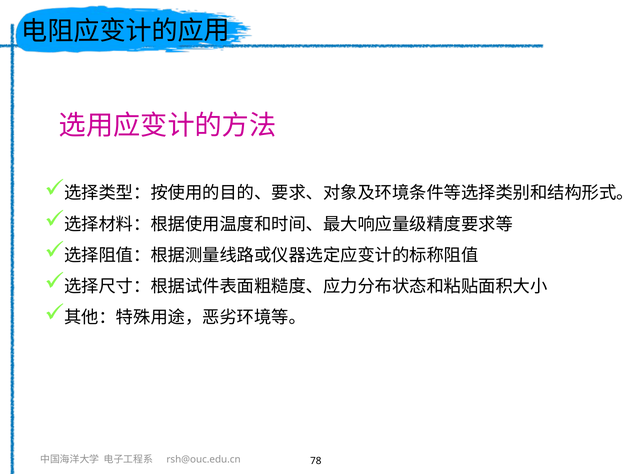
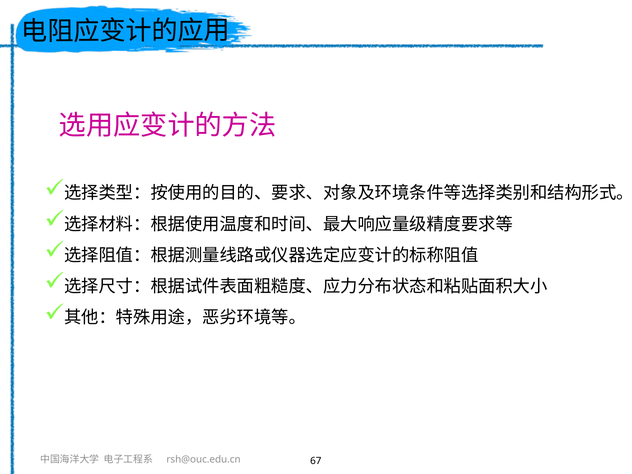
78: 78 -> 67
